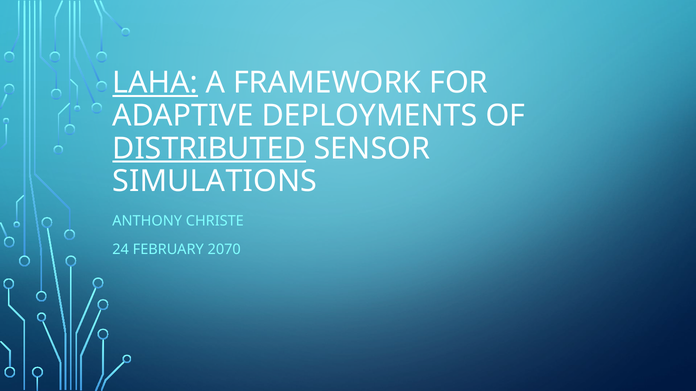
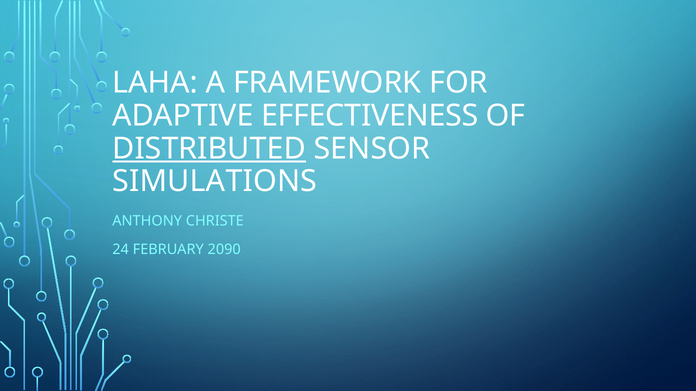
LAHA underline: present -> none
DEPLOYMENTS: DEPLOYMENTS -> EFFECTIVENESS
2070: 2070 -> 2090
